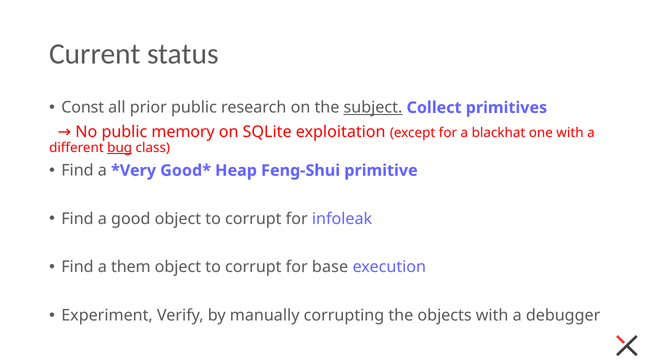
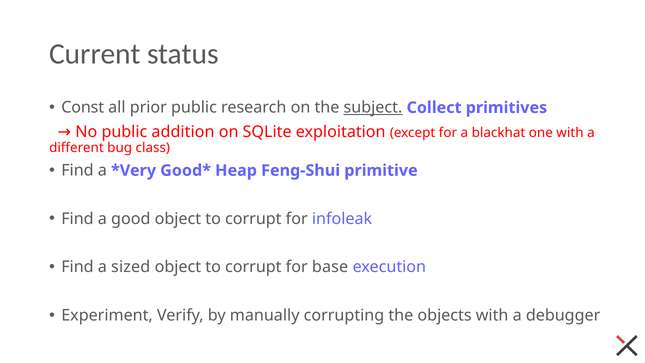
memory: memory -> addition
bug underline: present -> none
them: them -> sized
